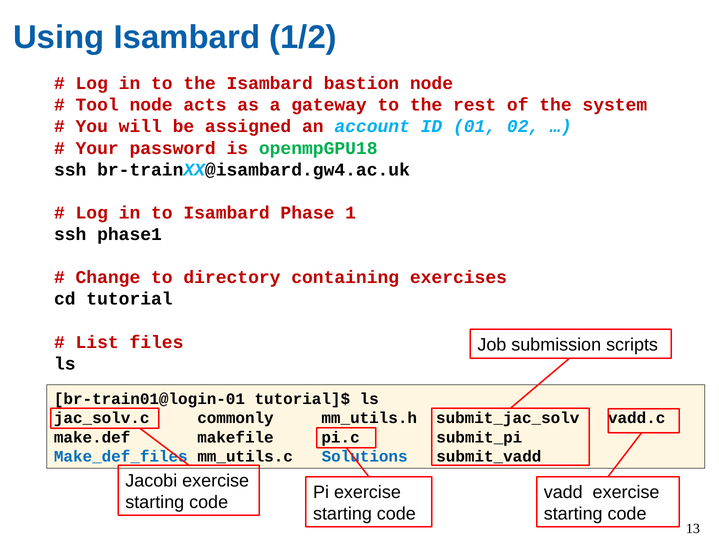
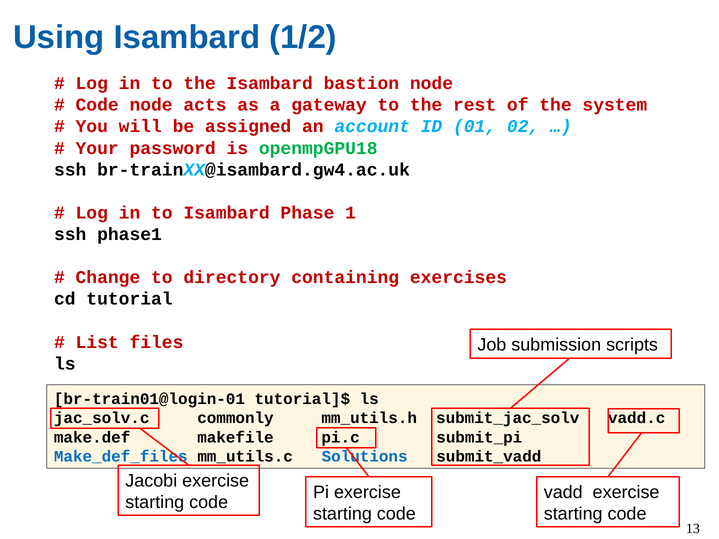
Tool at (97, 105): Tool -> Code
